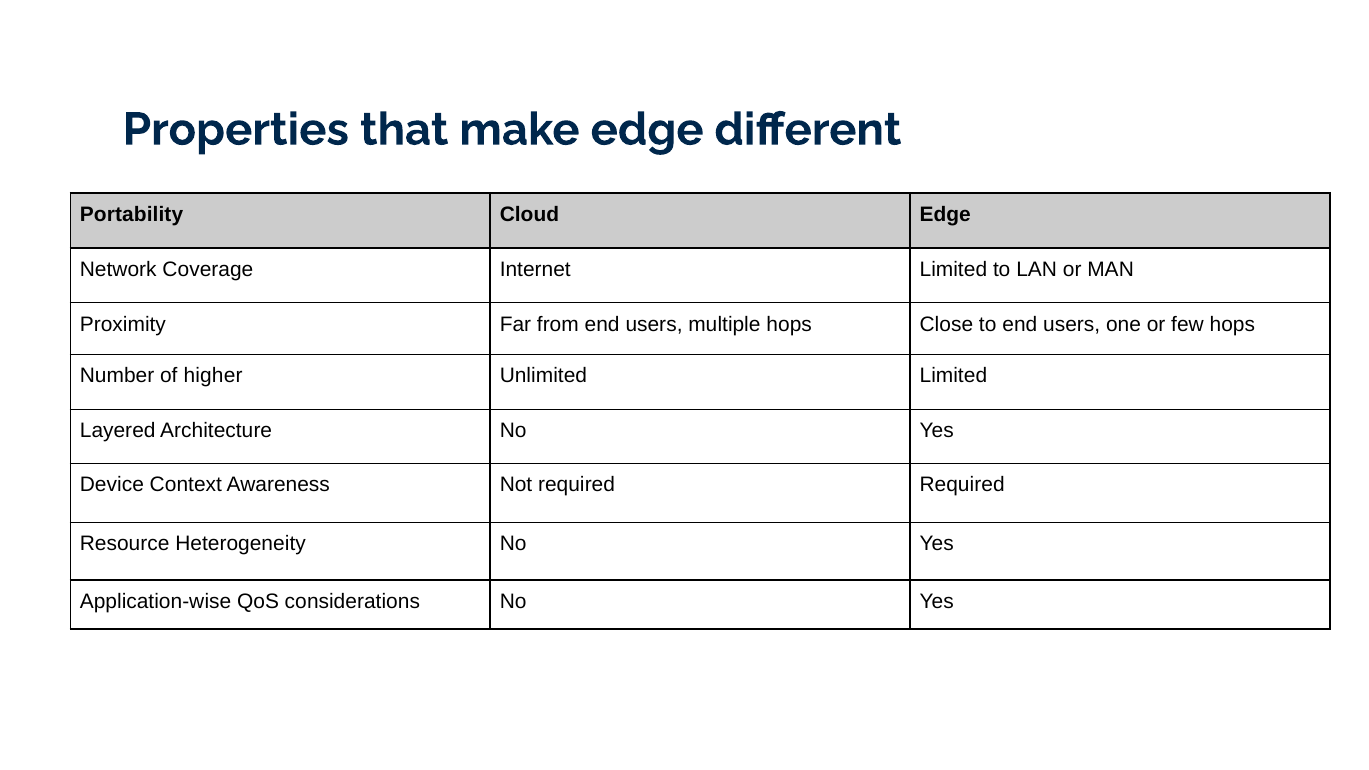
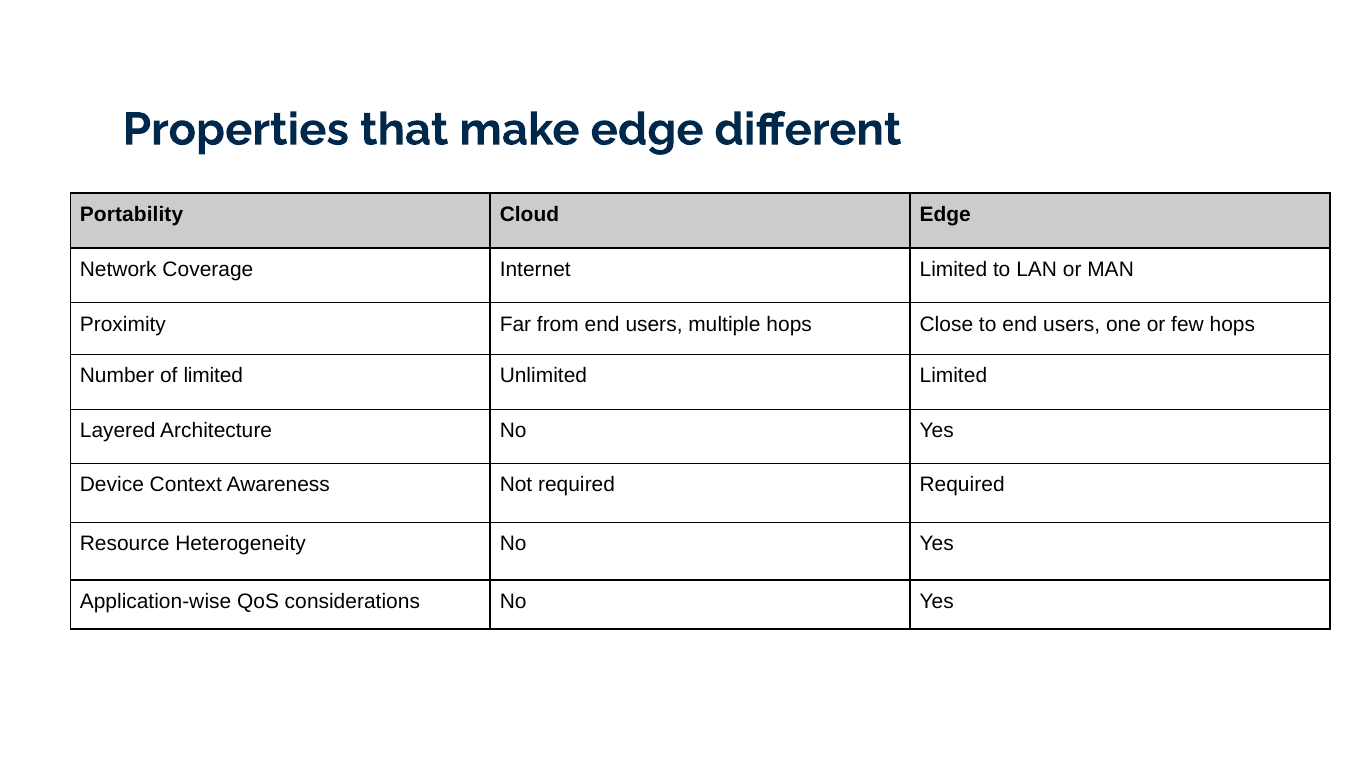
of higher: higher -> limited
